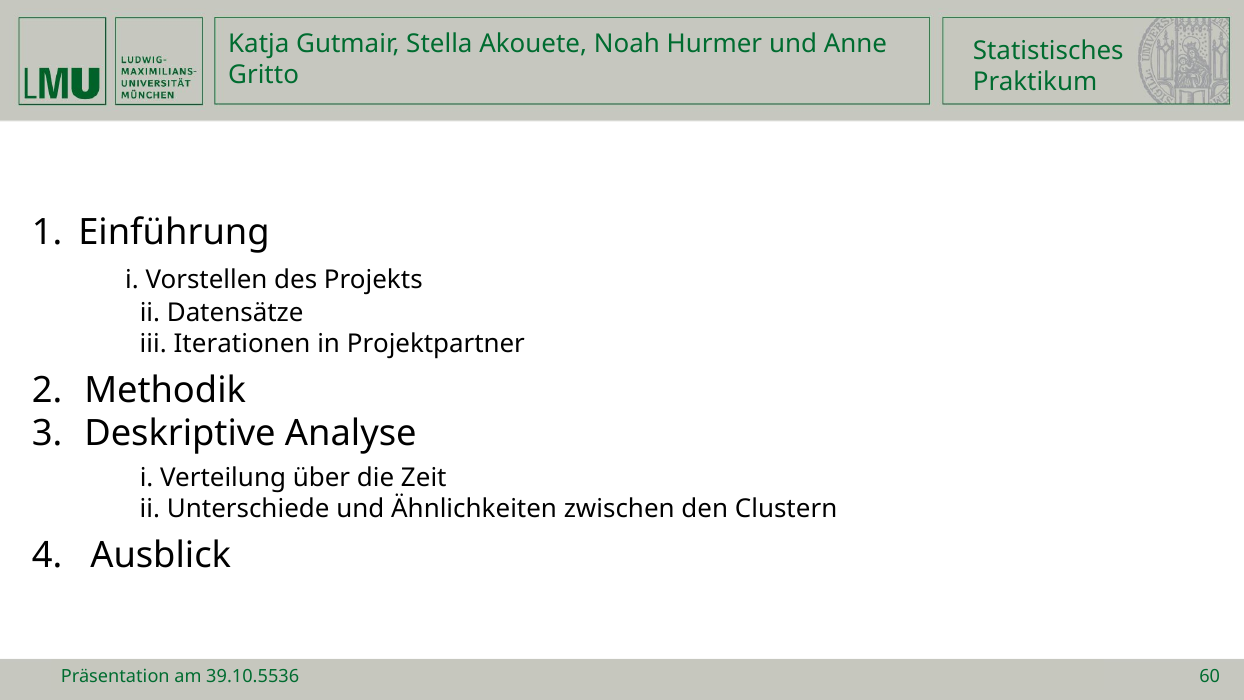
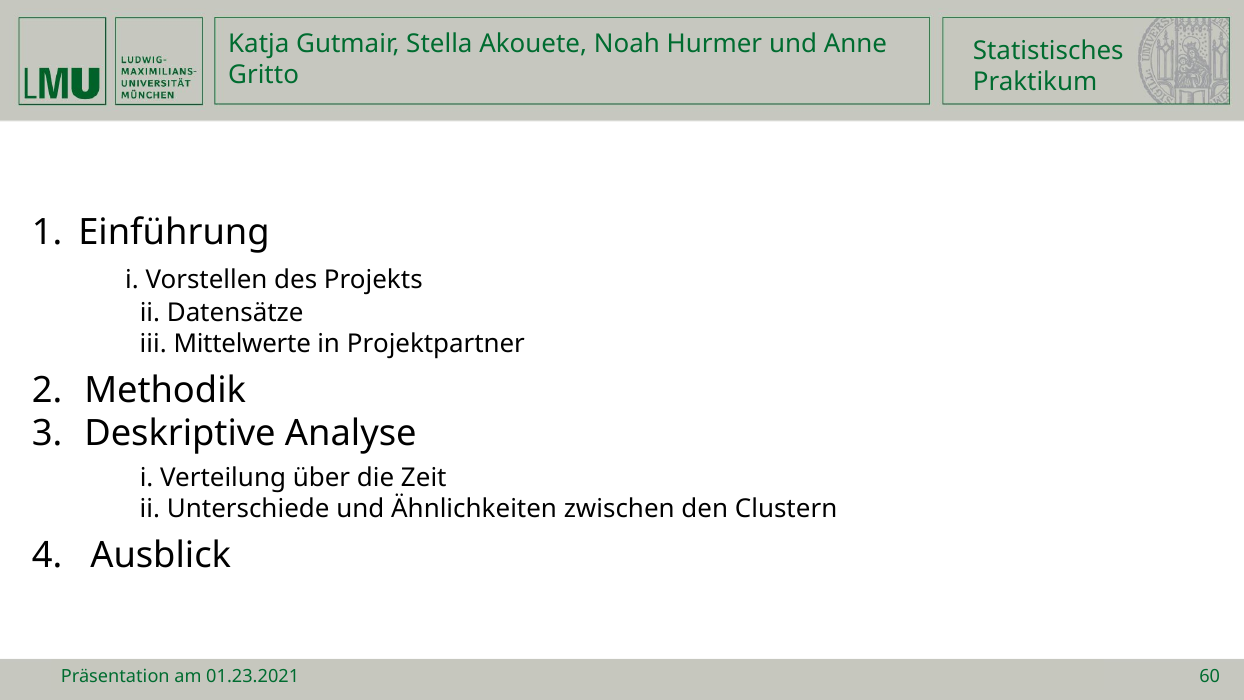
Iterationen: Iterationen -> Mittelwerte
39.10.5536: 39.10.5536 -> 01.23.2021
